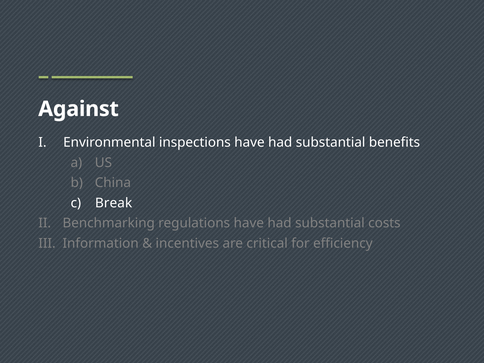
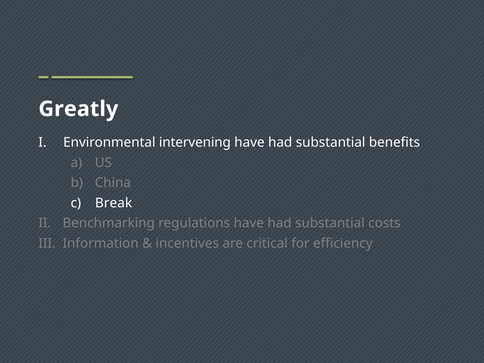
Against: Against -> Greatly
inspections: inspections -> intervening
